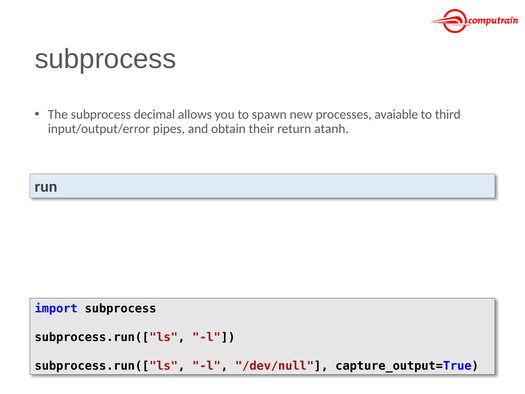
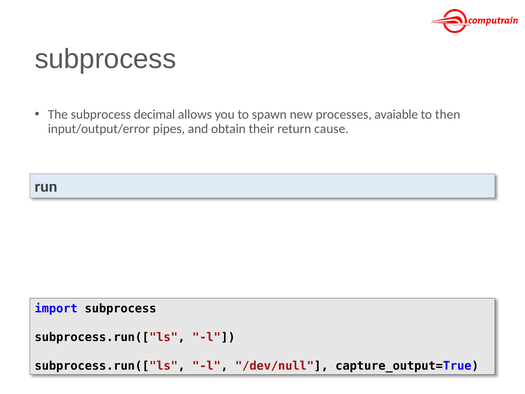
third: third -> then
atanh: atanh -> cause
